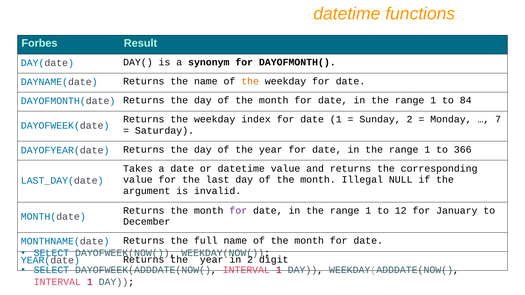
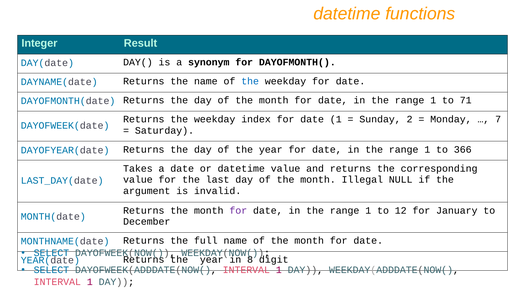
Forbes: Forbes -> Integer
the at (250, 81) colour: orange -> blue
84: 84 -> 71
in 2: 2 -> 8
